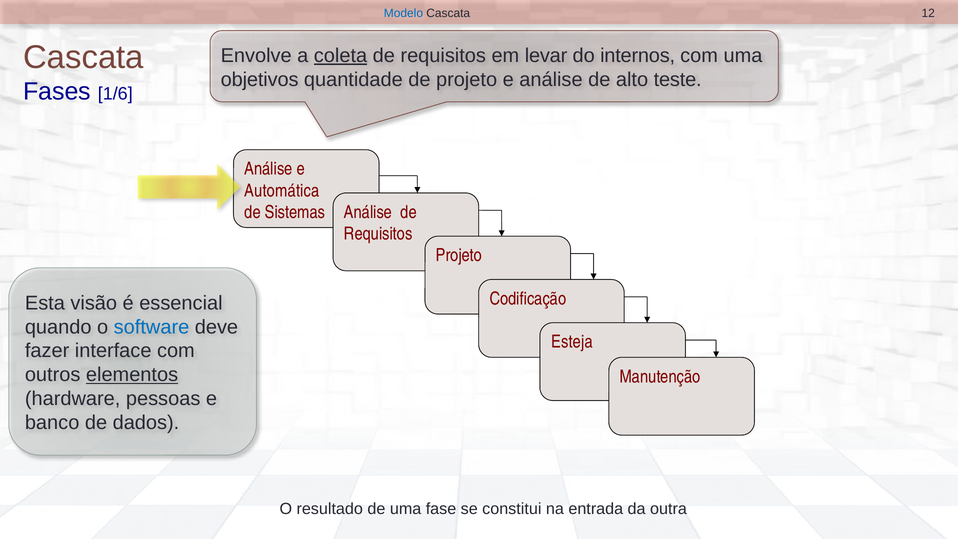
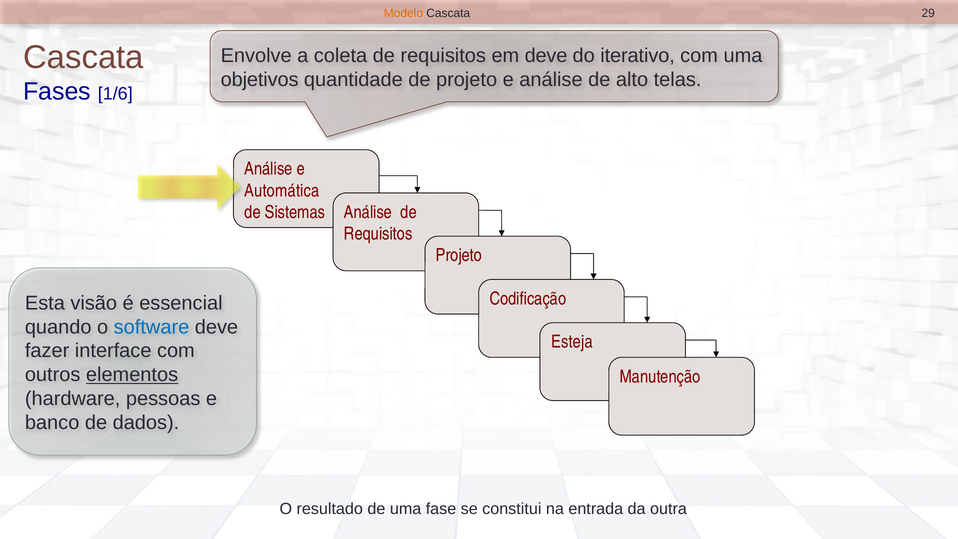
Modelo colour: blue -> orange
12: 12 -> 29
coleta underline: present -> none
em levar: levar -> deve
internos: internos -> iterativo
teste: teste -> telas
